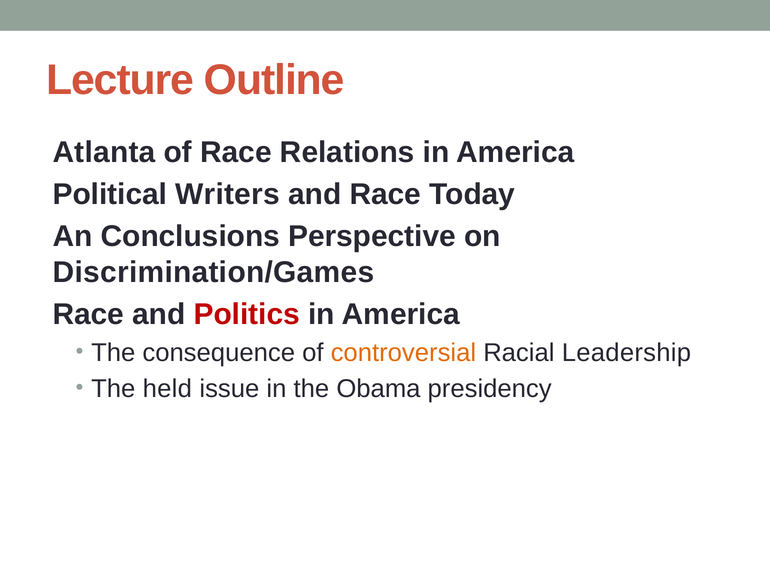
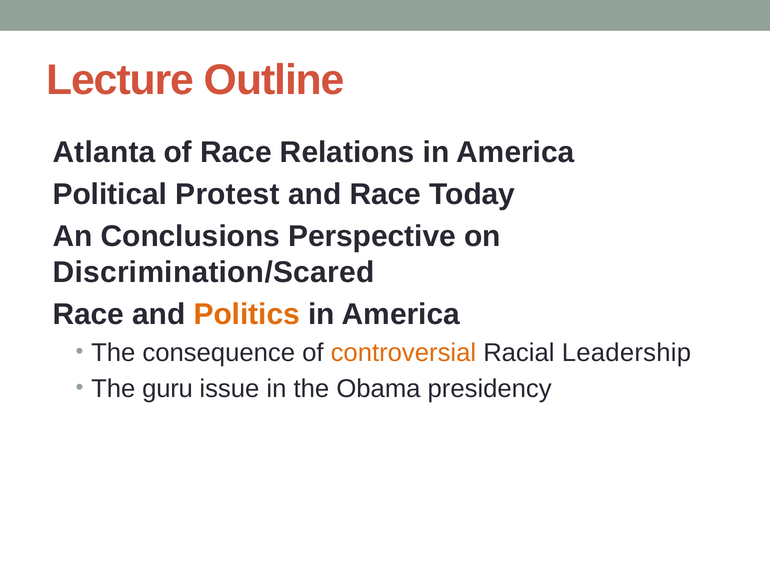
Writers: Writers -> Protest
Discrimination/Games: Discrimination/Games -> Discrimination/Scared
Politics colour: red -> orange
held: held -> guru
